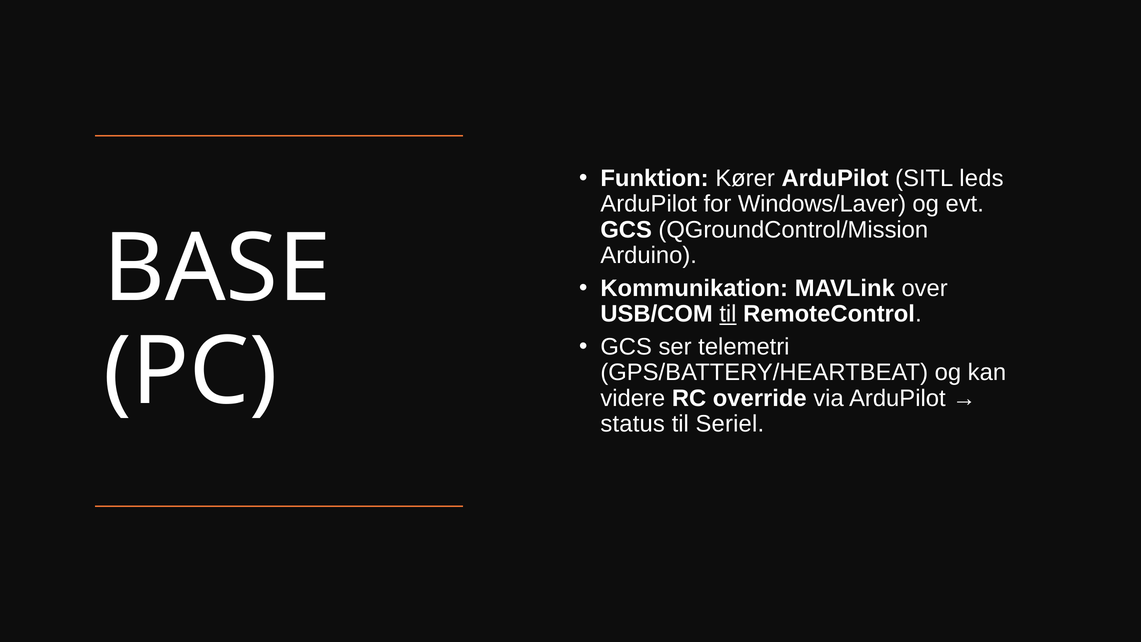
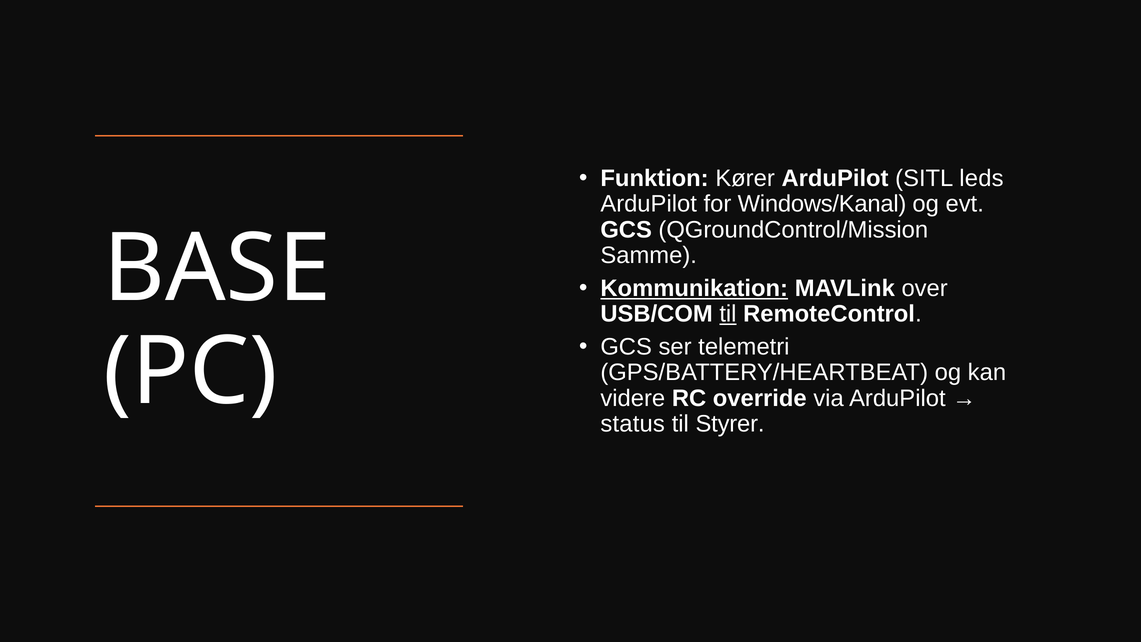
Windows/Laver: Windows/Laver -> Windows/Kanal
Arduino: Arduino -> Samme
Kommunikation underline: none -> present
Seriel: Seriel -> Styrer
